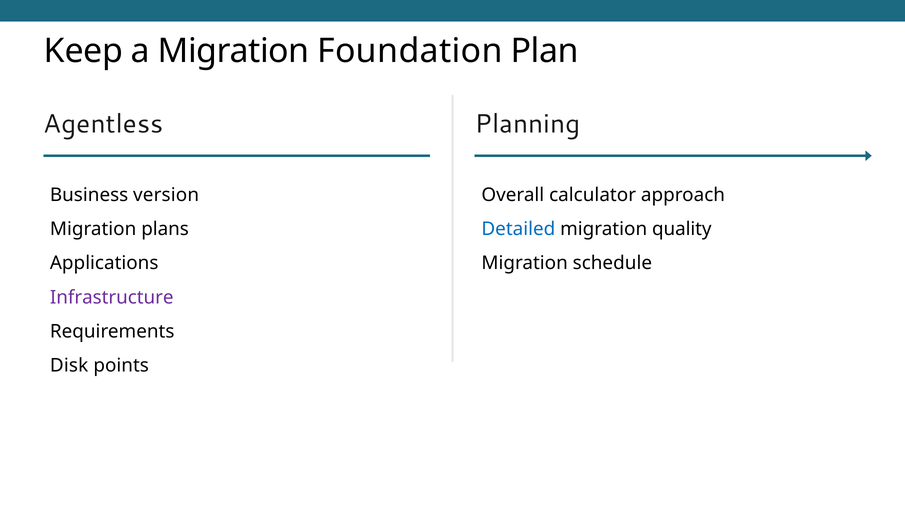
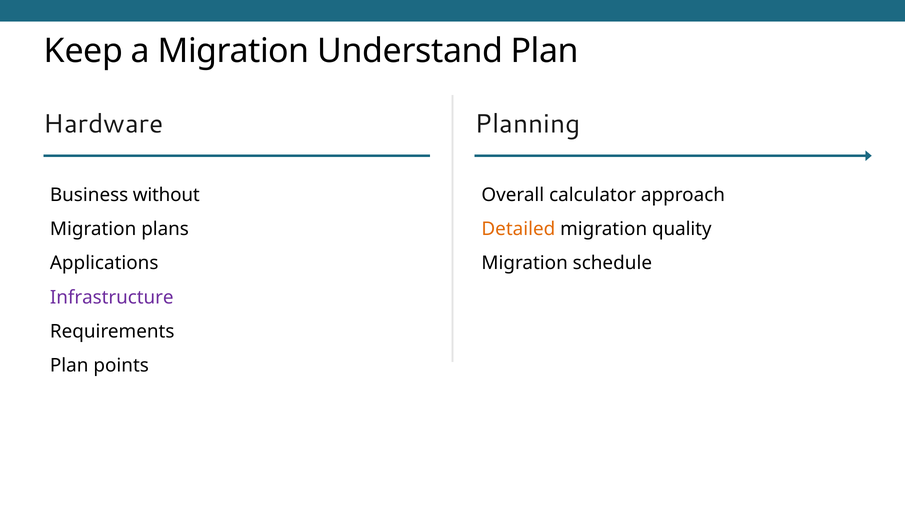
Foundation: Foundation -> Understand
Agentless: Agentless -> Hardware
version: version -> without
Detailed colour: blue -> orange
Disk at (69, 366): Disk -> Plan
